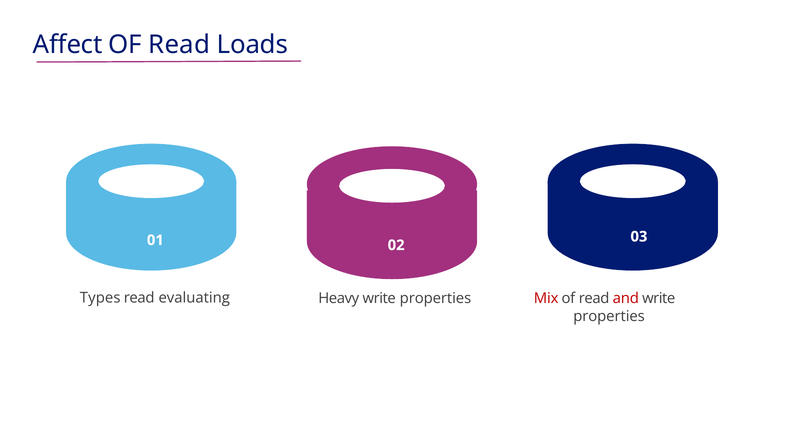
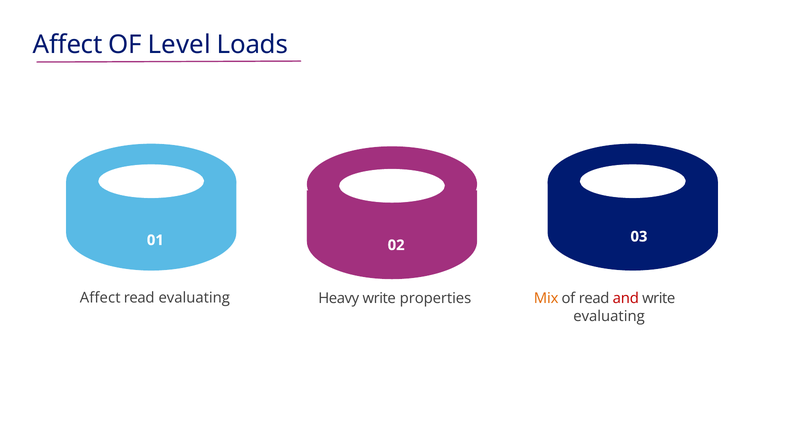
Read at (179, 45): Read -> Level
Types at (100, 298): Types -> Affect
Mix colour: red -> orange
properties at (609, 316): properties -> evaluating
